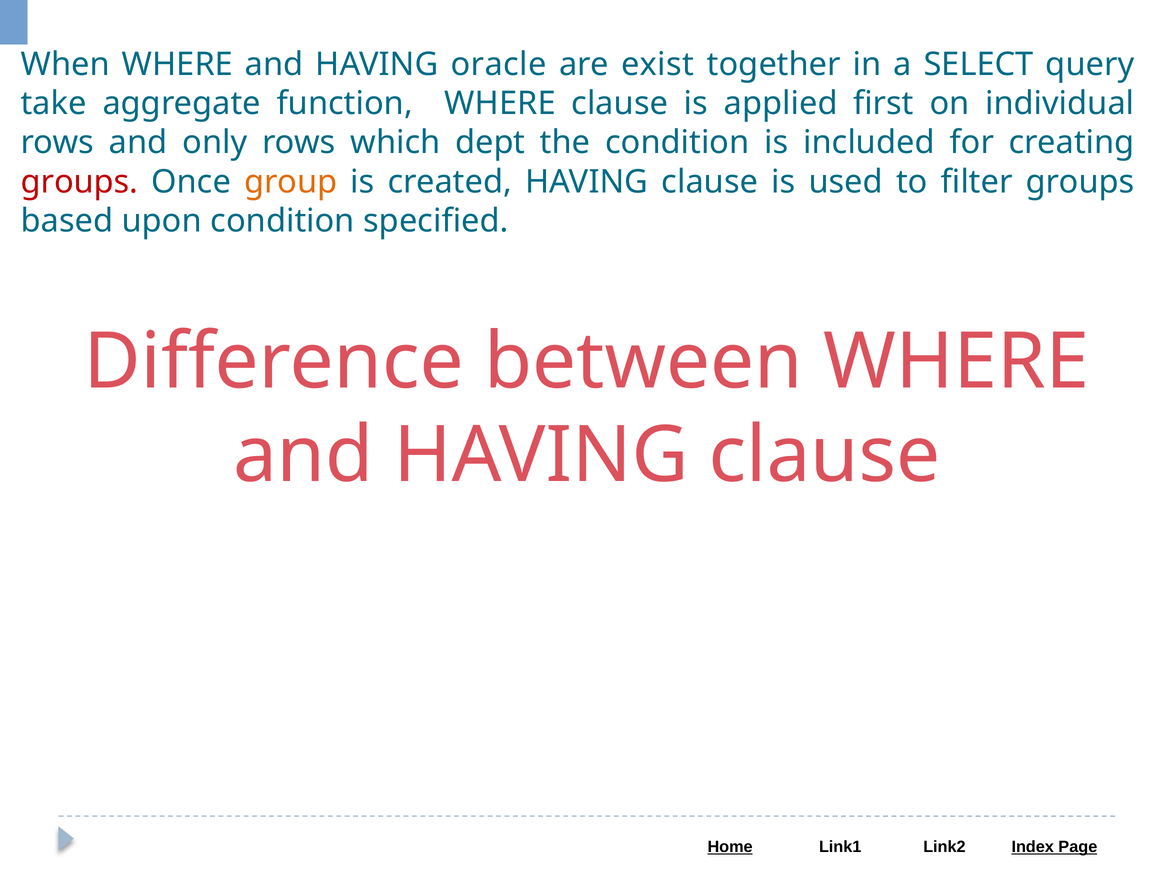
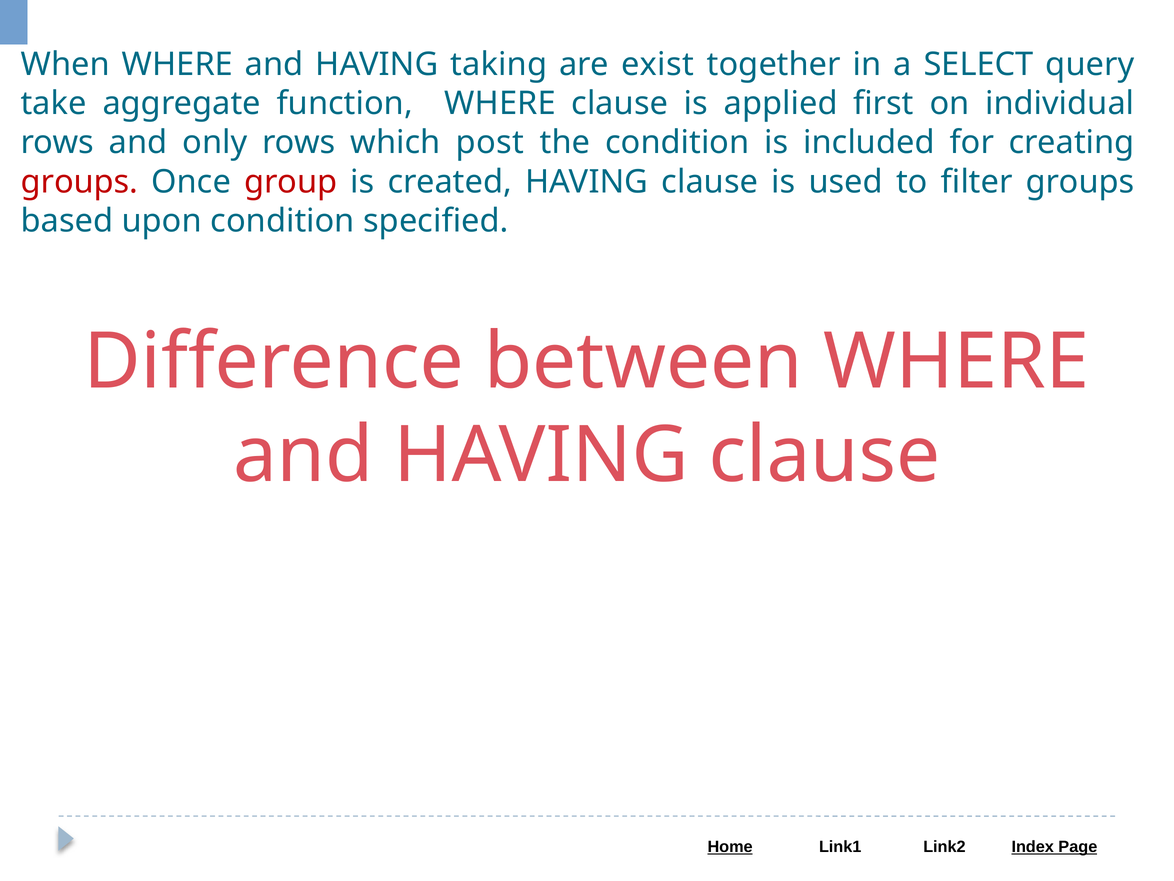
oracle: oracle -> taking
dept: dept -> post
group colour: orange -> red
